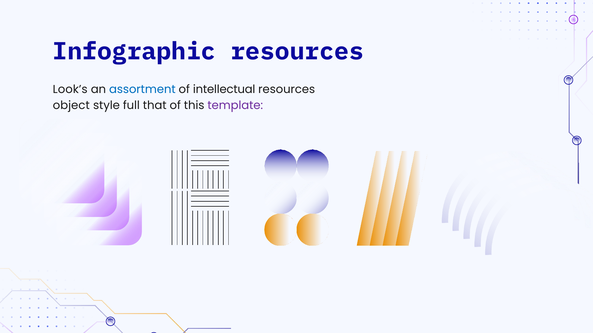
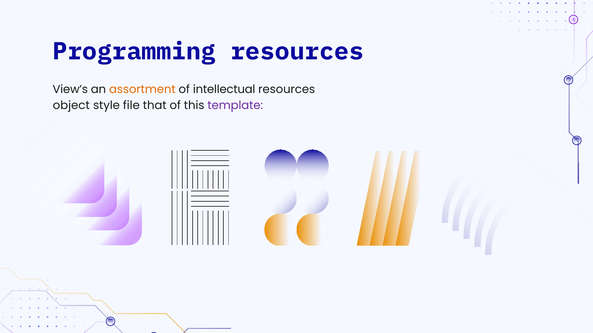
Infographic: Infographic -> Programming
Look’s: Look’s -> View’s
assortment colour: blue -> orange
full: full -> file
